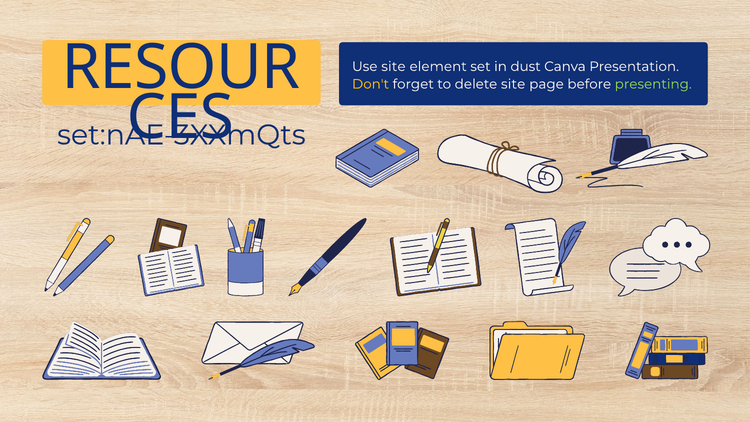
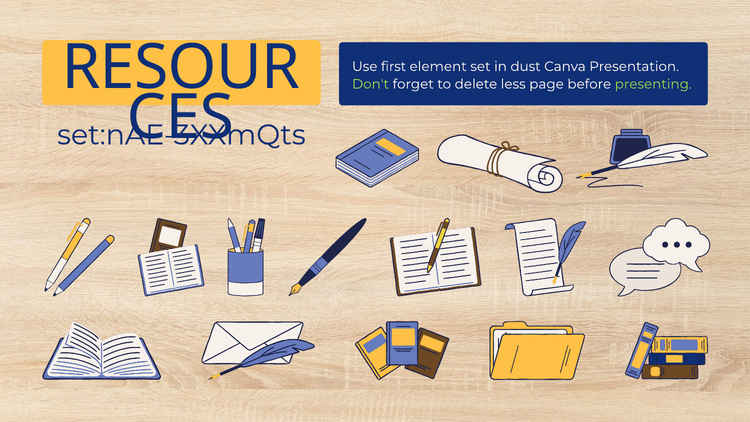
Use site: site -> first
Don't colour: yellow -> light green
delete site: site -> less
